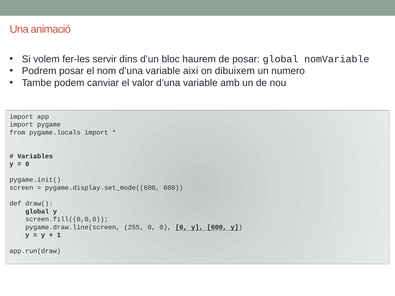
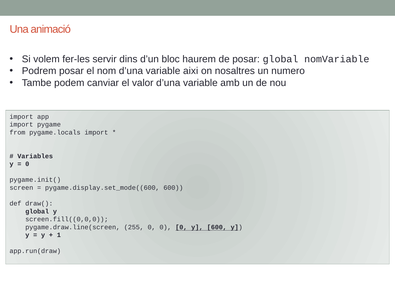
dibuixem: dibuixem -> nosaltres
